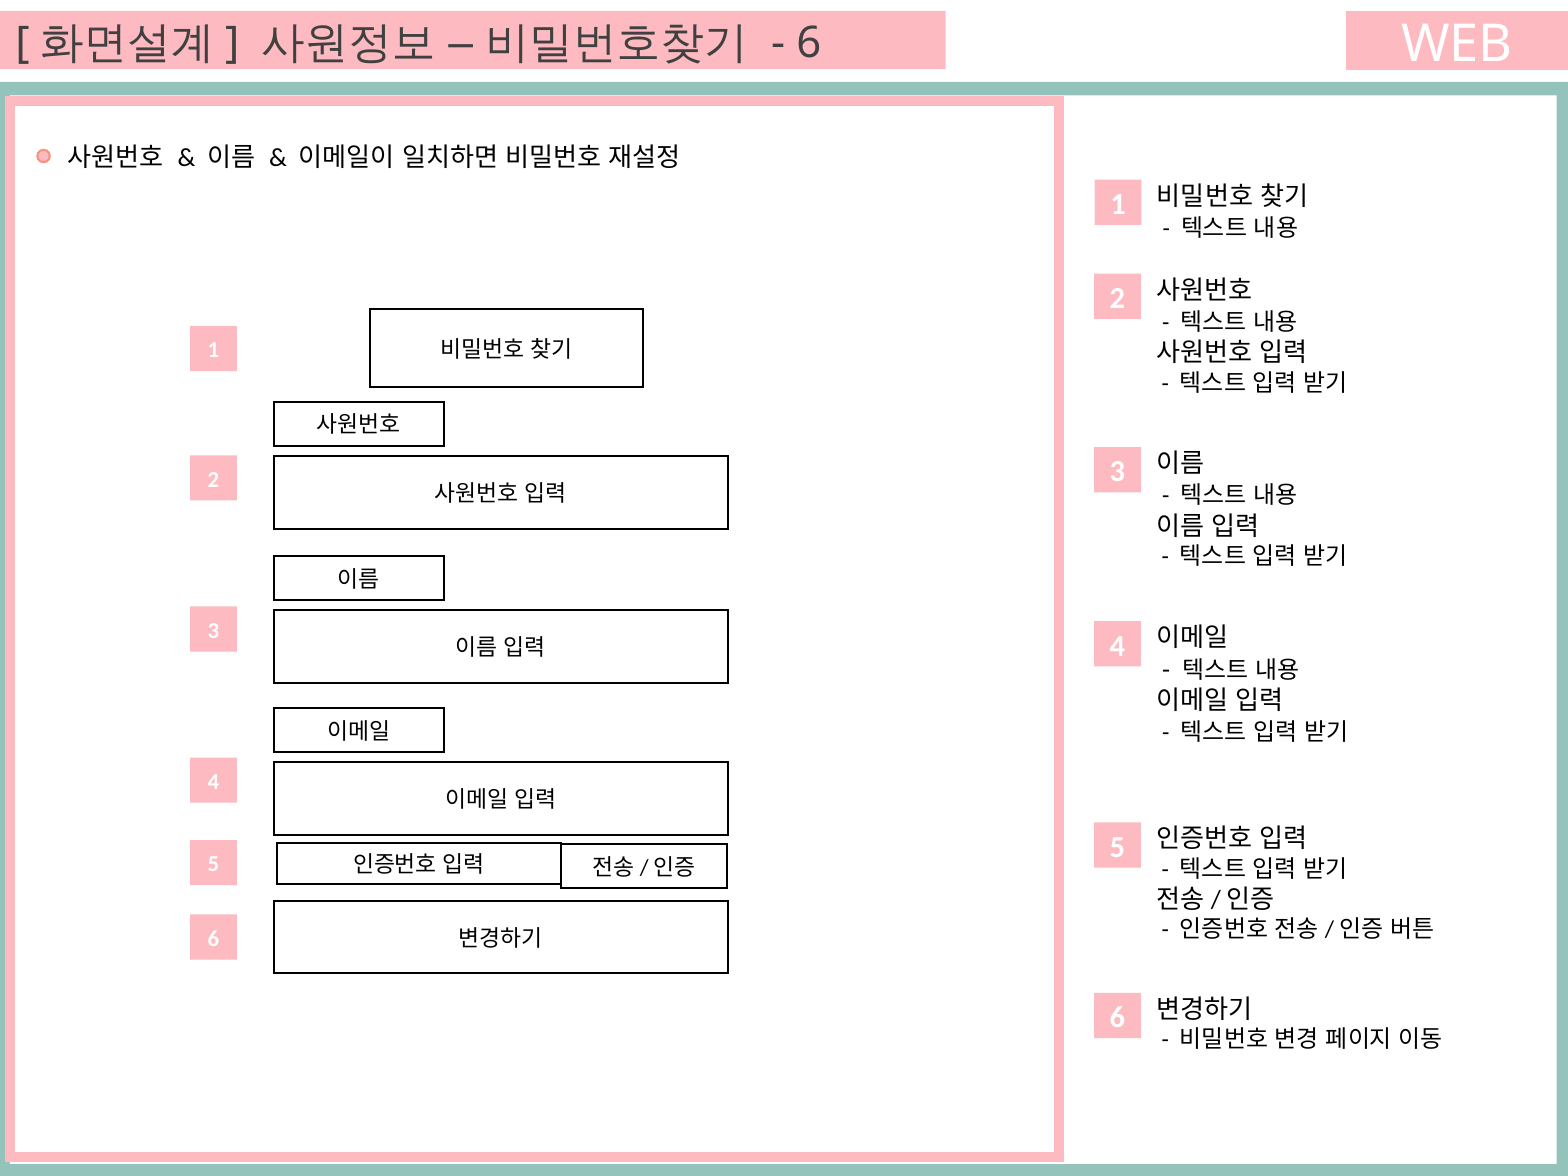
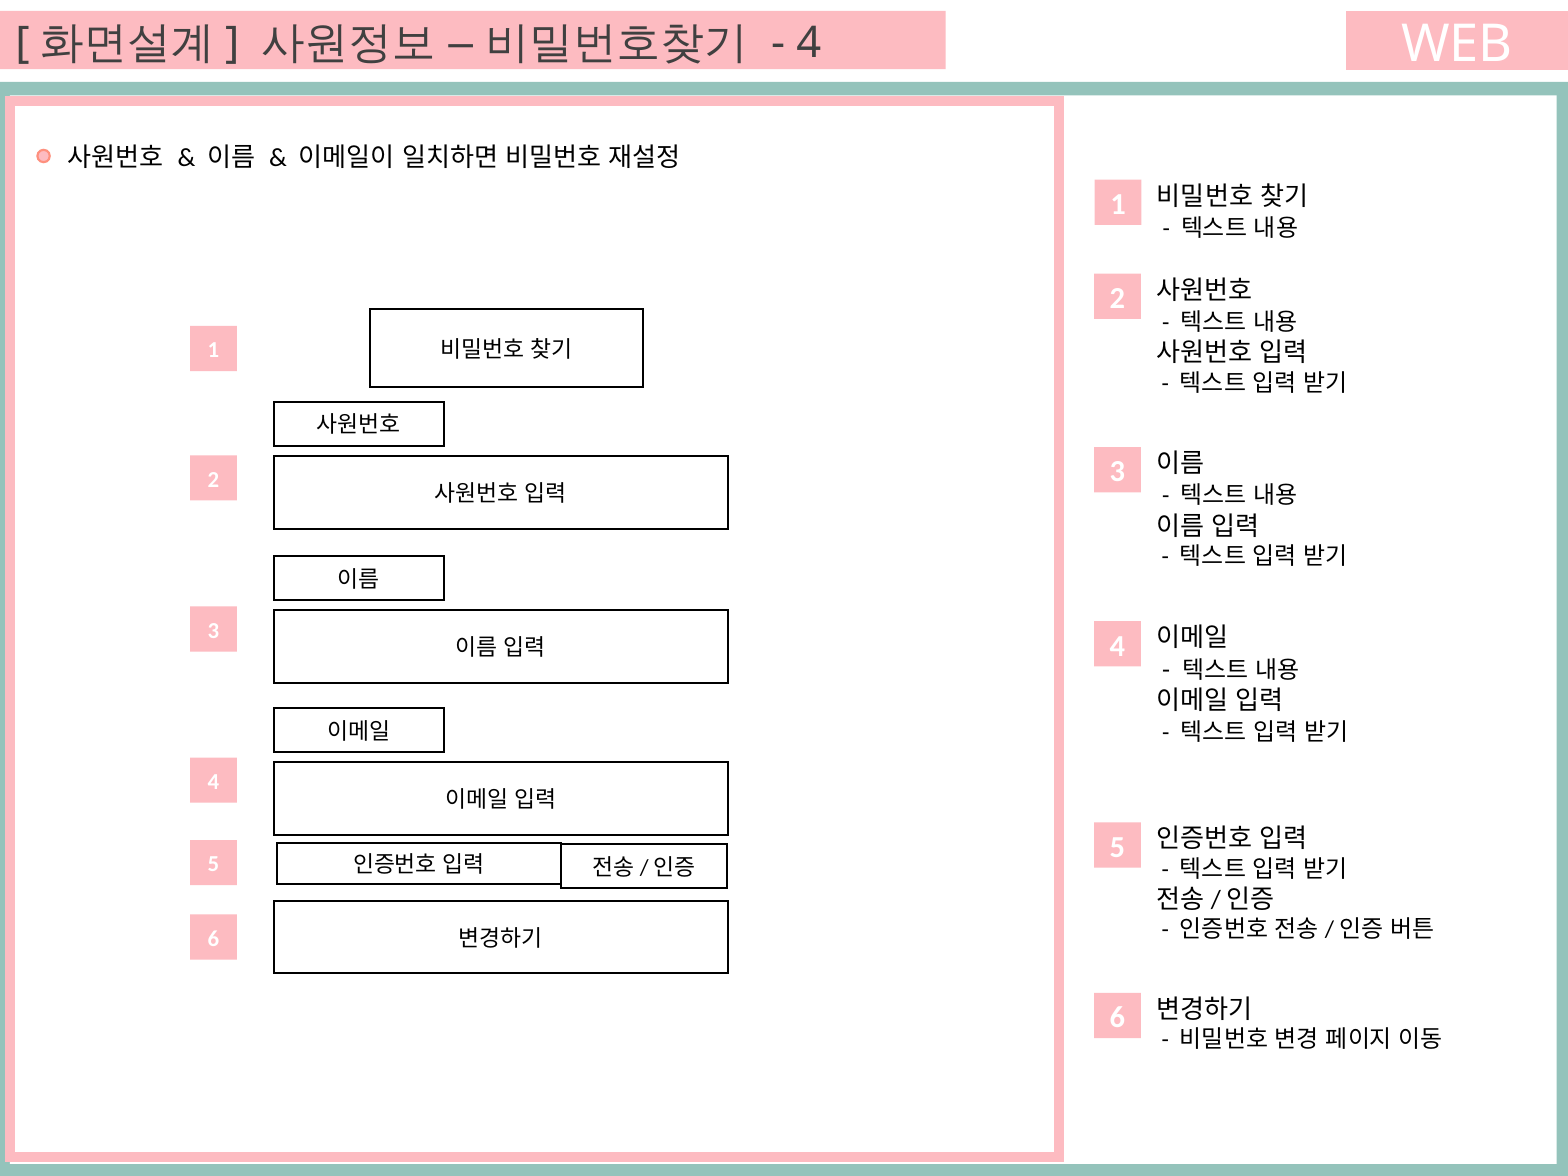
6 at (809, 43): 6 -> 4
